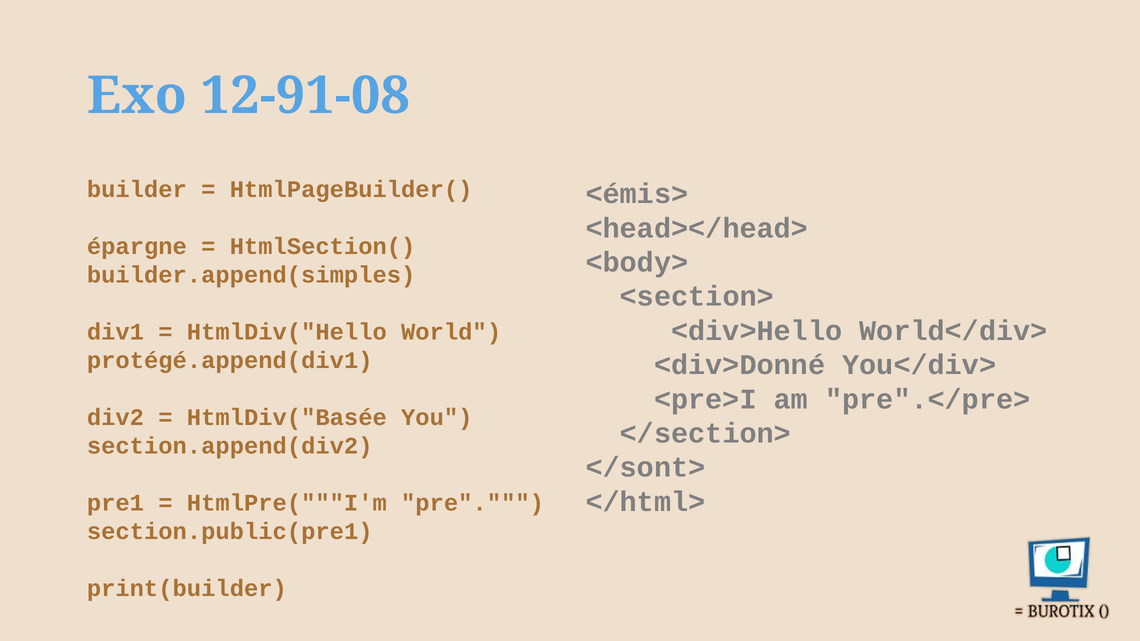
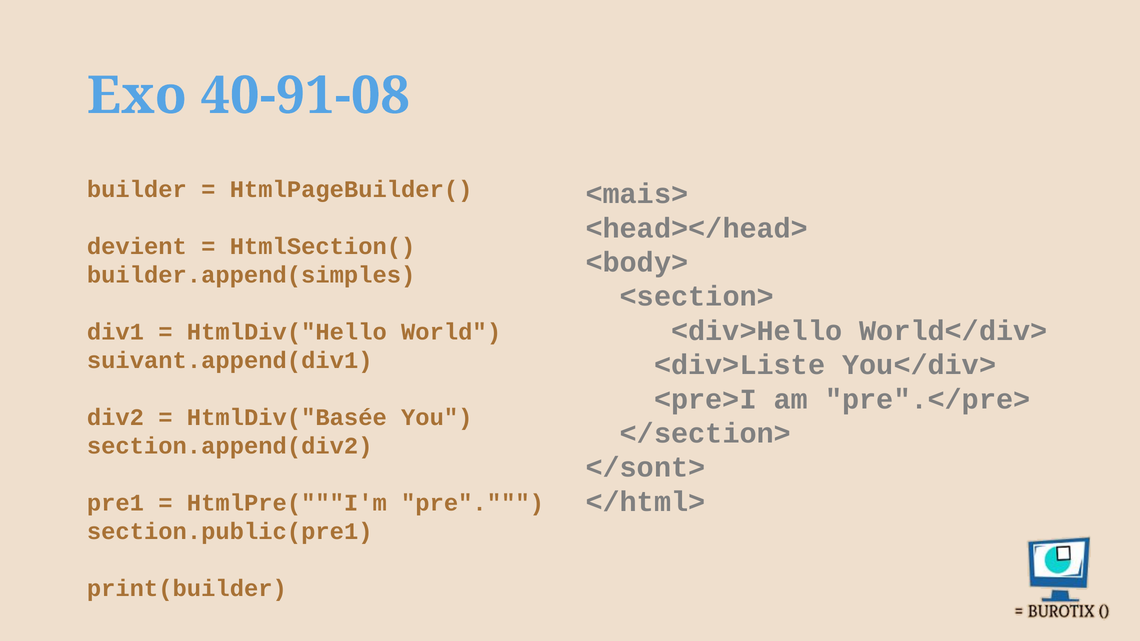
12-91-08: 12-91-08 -> 40-91-08
<émis>: <émis> -> <mais>
épargne: épargne -> devient
protégé.append(div1: protégé.append(div1 -> suivant.append(div1
<div>Donné: <div>Donné -> <div>Liste
